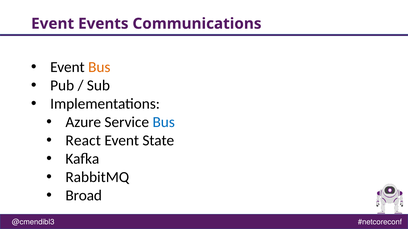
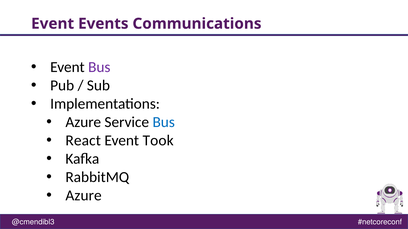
Bus at (99, 67) colour: orange -> purple
State: State -> Took
Broad at (84, 196): Broad -> Azure
